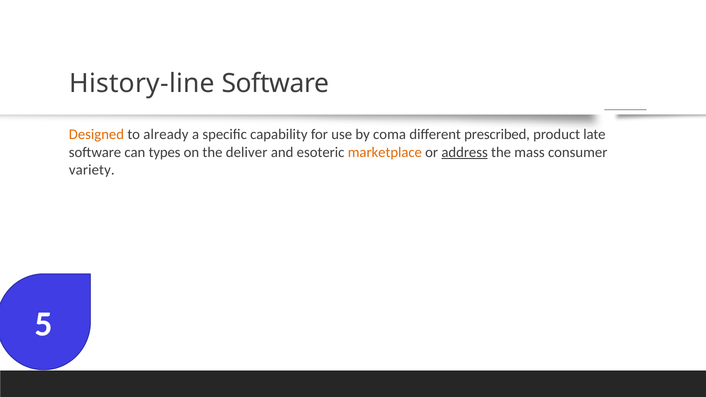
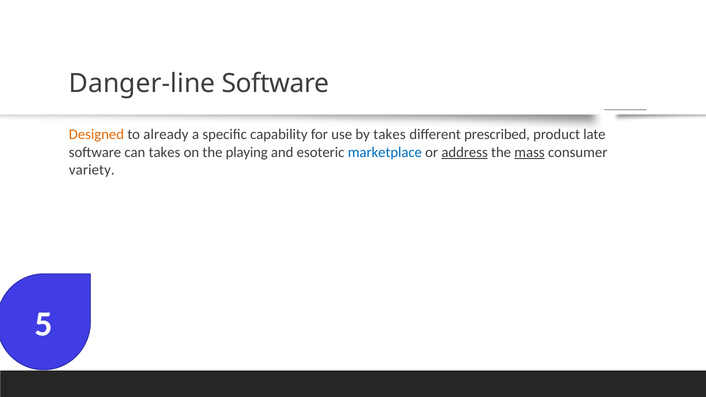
History-line: History-line -> Danger-line
by coma: coma -> takes
can types: types -> takes
deliver: deliver -> playing
marketplace colour: orange -> blue
mass underline: none -> present
